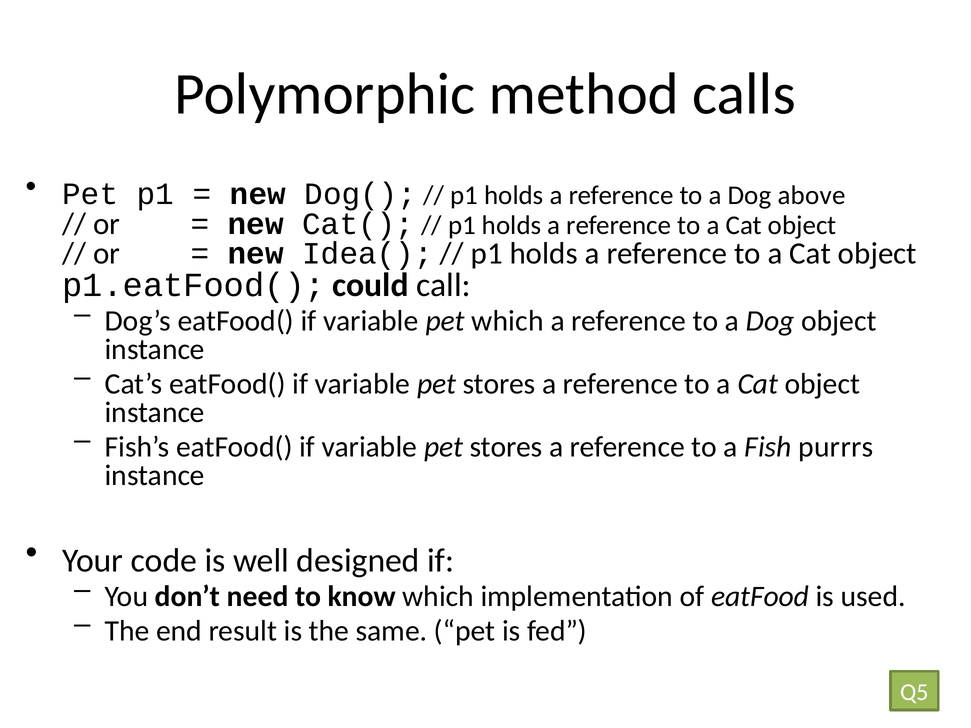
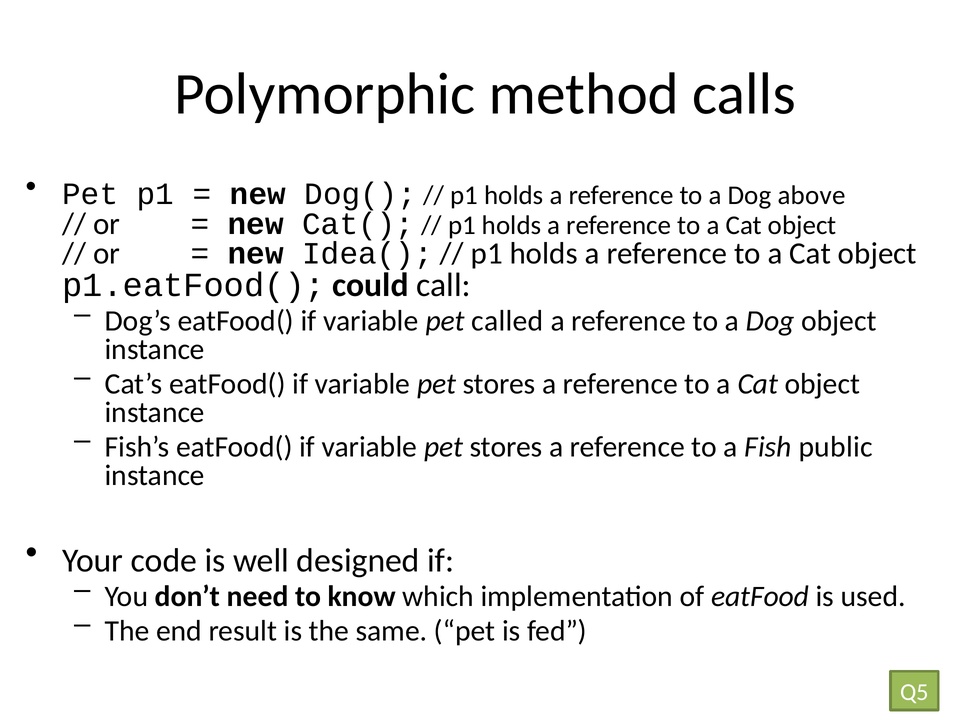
pet which: which -> called
purrrs: purrrs -> public
